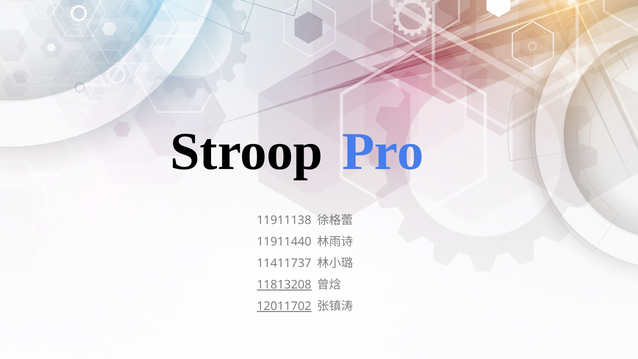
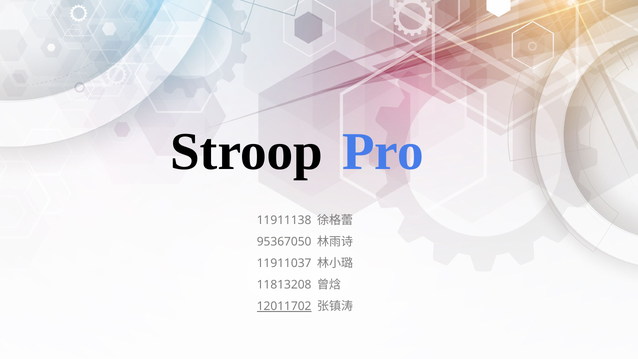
11911440: 11911440 -> 95367050
11411737: 11411737 -> 11911037
11813208 underline: present -> none
